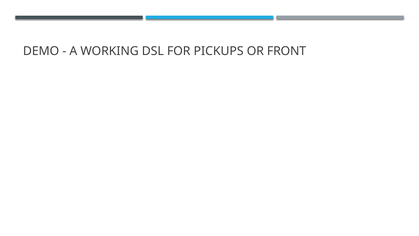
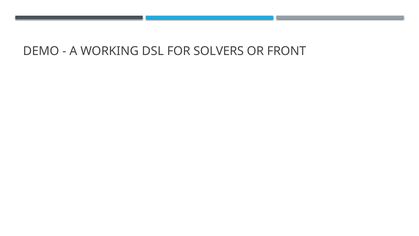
PICKUPS: PICKUPS -> SOLVERS
